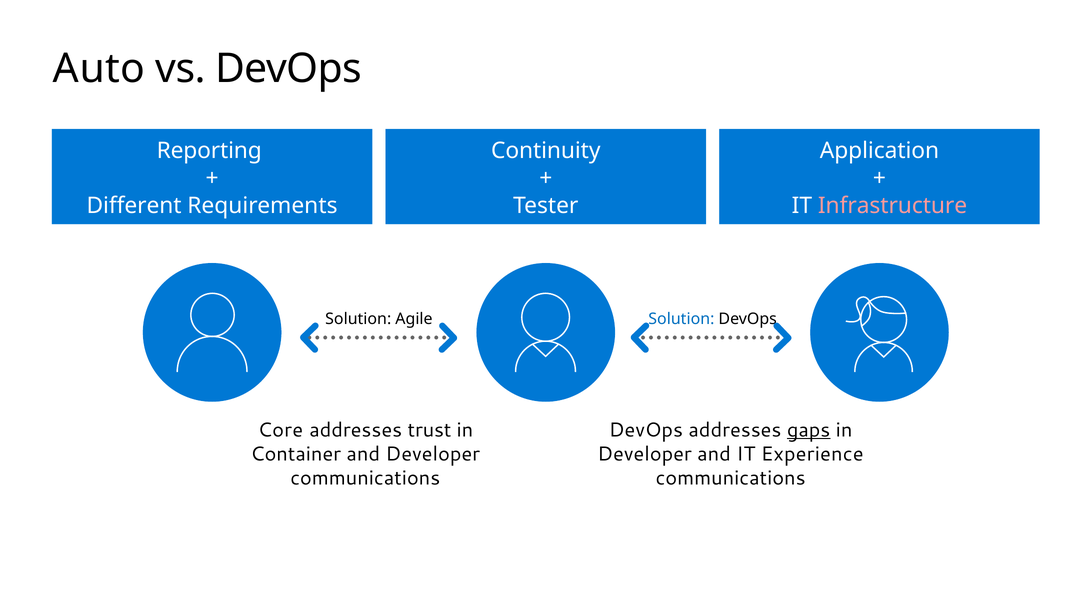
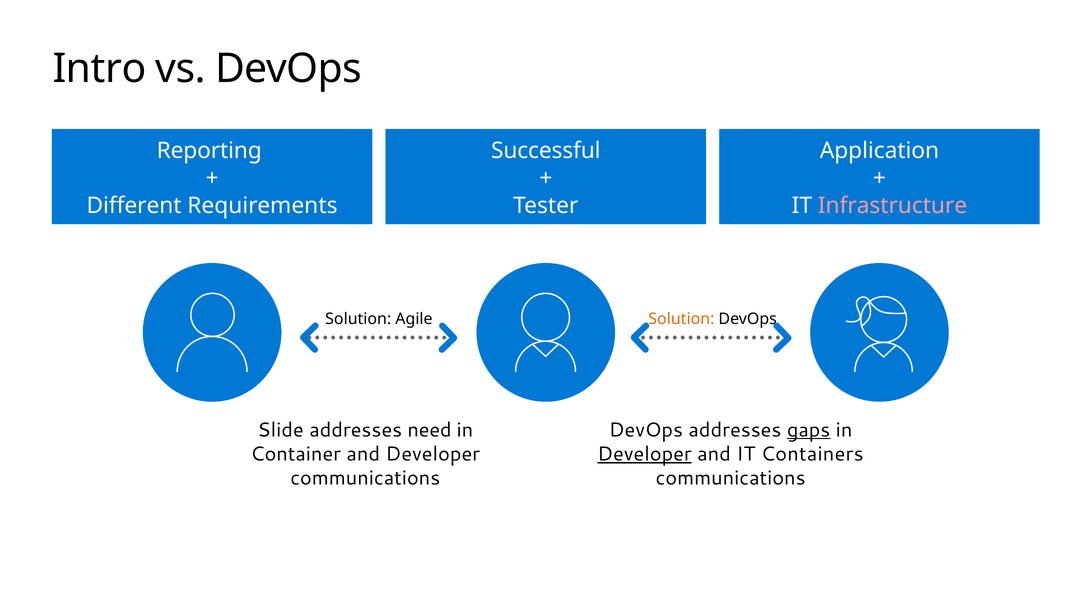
Auto: Auto -> Intro
Continuity: Continuity -> Successful
Solution at (681, 319) colour: blue -> orange
Core: Core -> Slide
trust: trust -> need
Developer at (645, 454) underline: none -> present
Experience: Experience -> Containers
